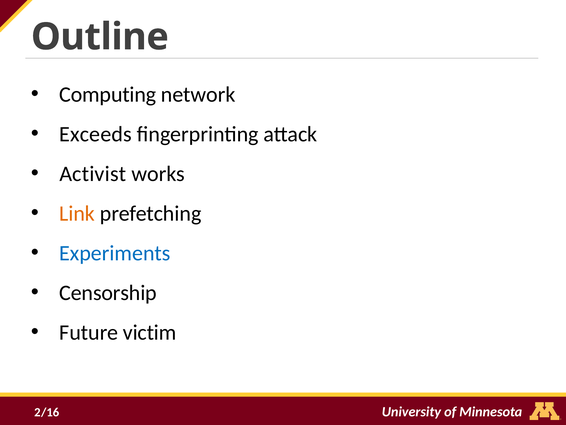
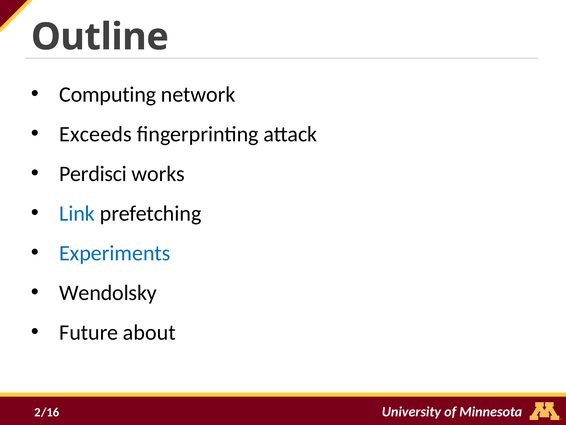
Activist: Activist -> Perdisci
Link colour: orange -> blue
Censorship: Censorship -> Wendolsky
victim: victim -> about
